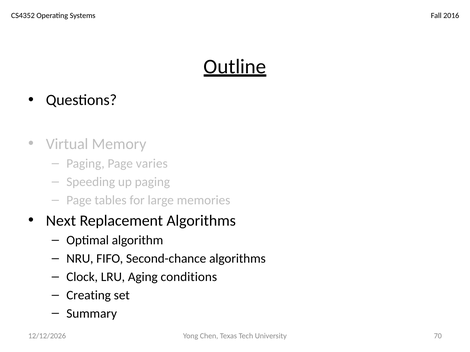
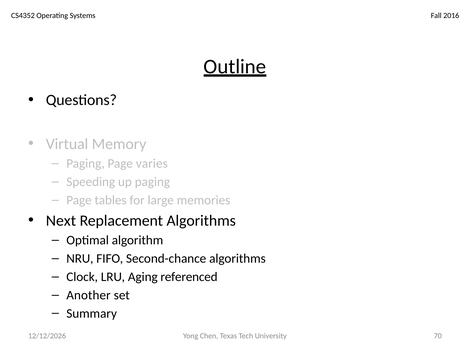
conditions: conditions -> referenced
Creating: Creating -> Another
